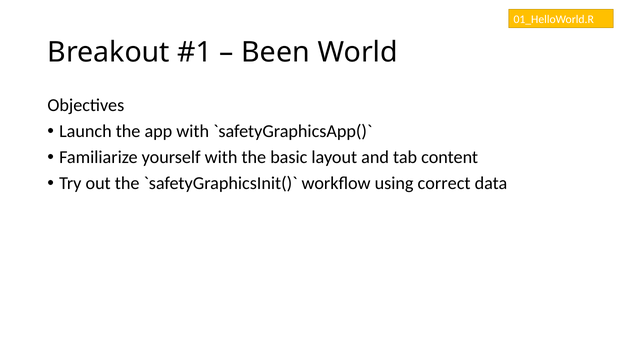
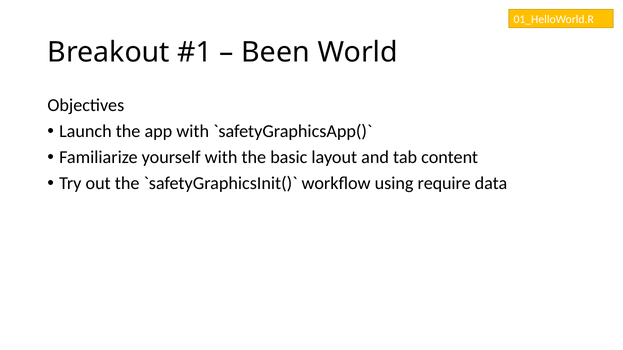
correct: correct -> require
